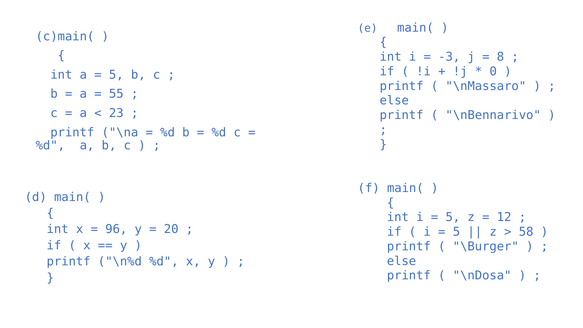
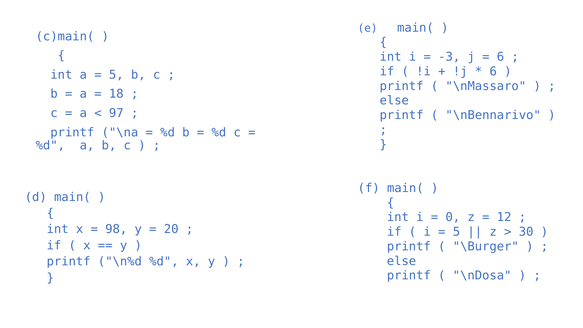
8 at (500, 57): 8 -> 6
0 at (493, 71): 0 -> 6
55: 55 -> 18
23: 23 -> 97
5 at (453, 217): 5 -> 0
96: 96 -> 98
58: 58 -> 30
